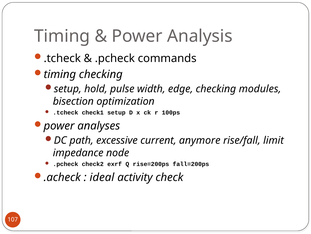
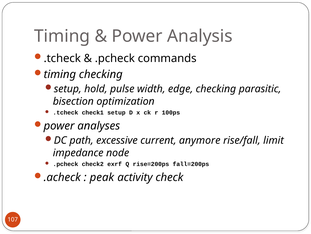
modules: modules -> parasitic
ideal: ideal -> peak
